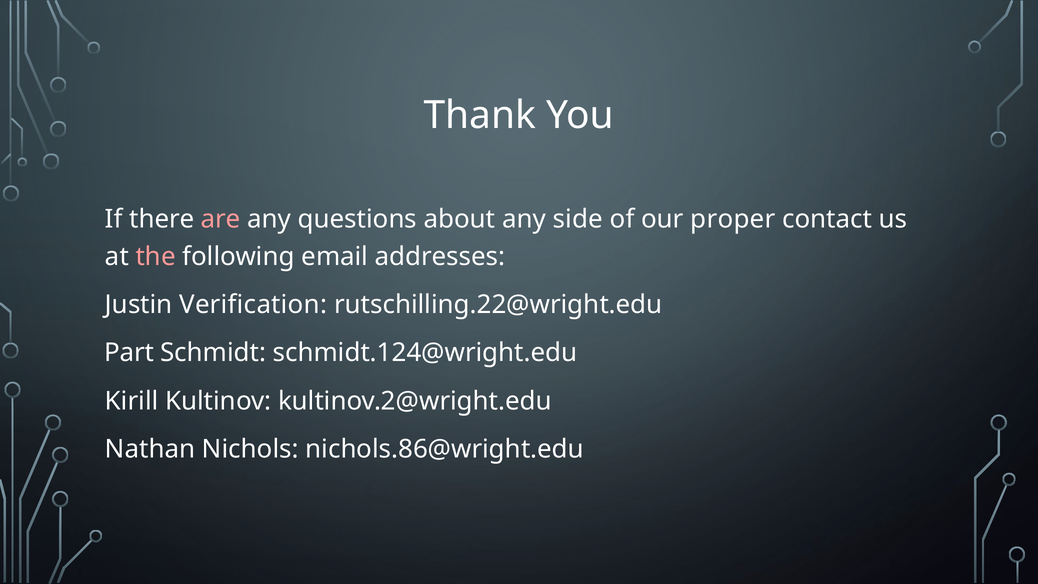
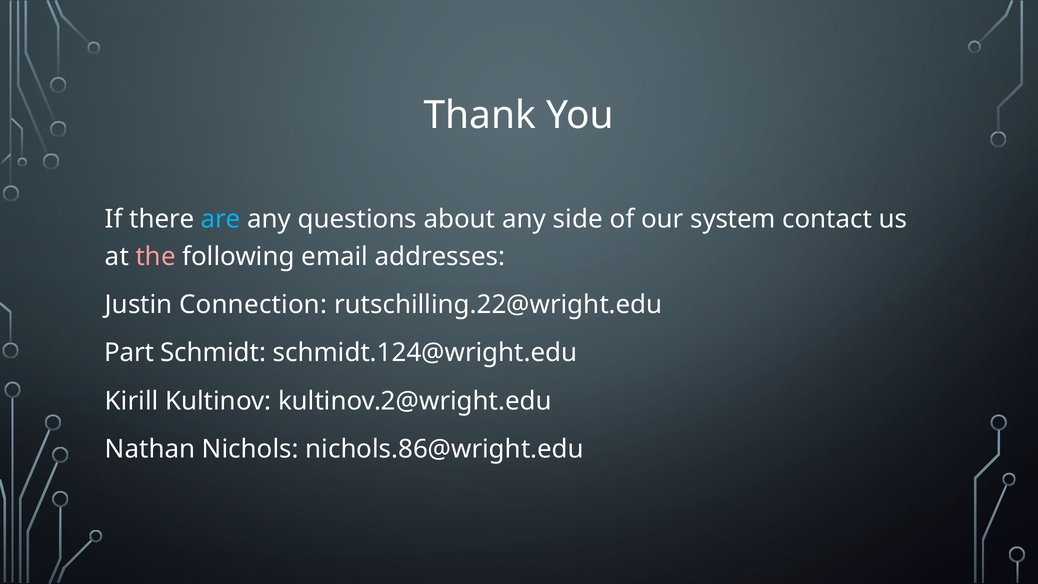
are colour: pink -> light blue
proper: proper -> system
Verification: Verification -> Connection
